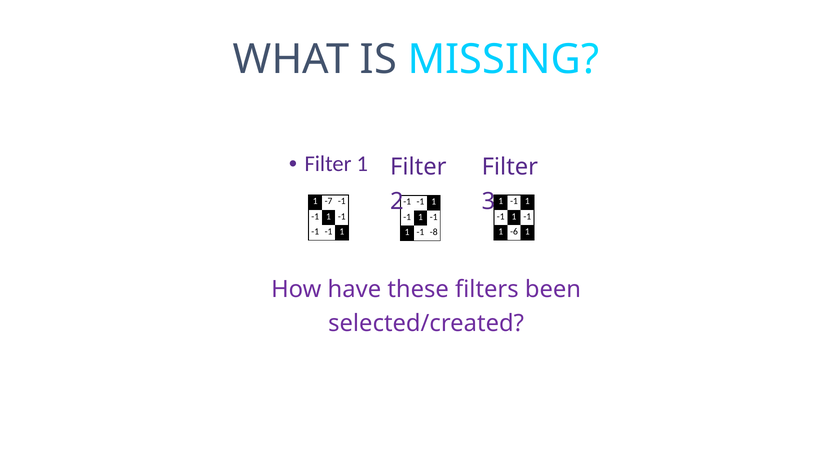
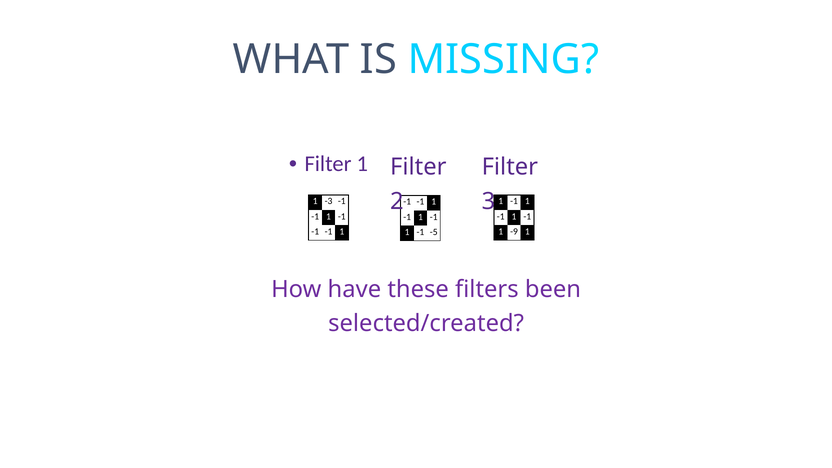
-7: -7 -> -3
-6: -6 -> -9
-8: -8 -> -5
